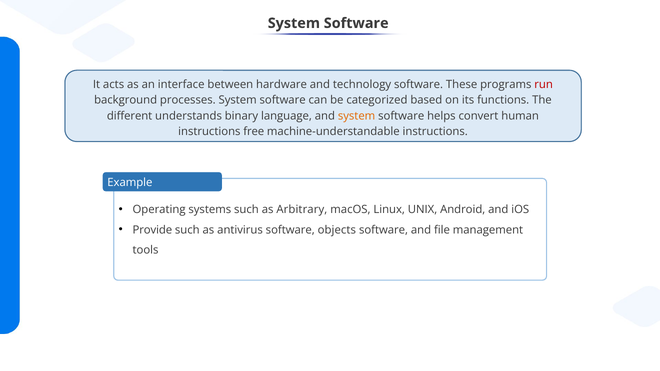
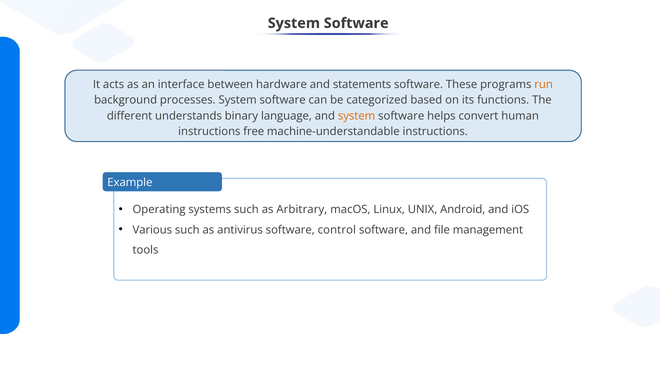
technology: technology -> statements
run colour: red -> orange
Provide: Provide -> Various
objects: objects -> control
